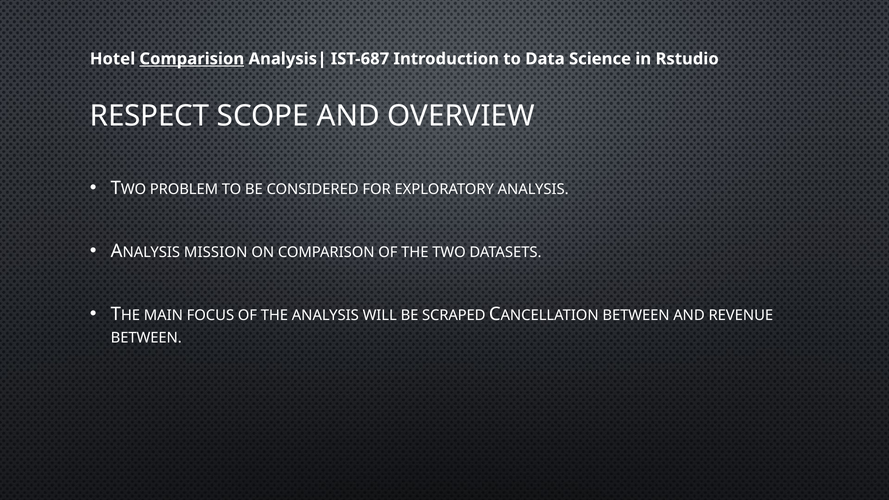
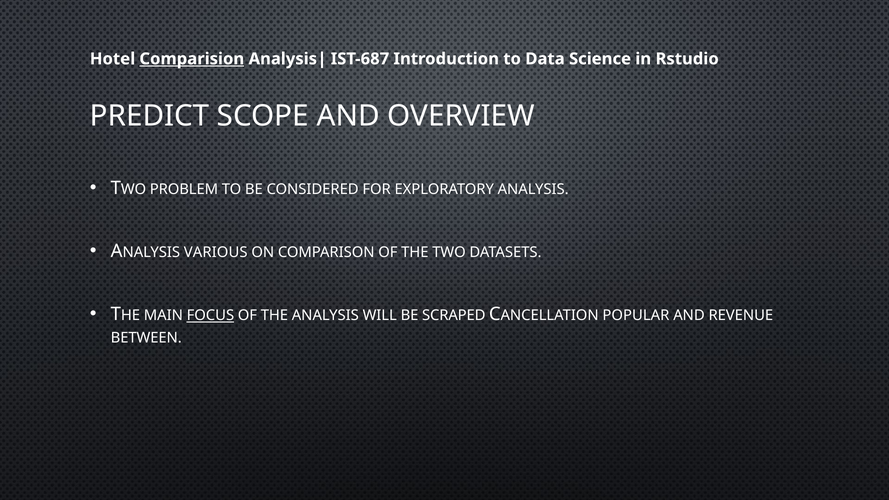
RESPECT: RESPECT -> PREDICT
MISSION: MISSION -> VARIOUS
FOCUS underline: none -> present
BETWEEN at (636, 316): BETWEEN -> POPULAR
